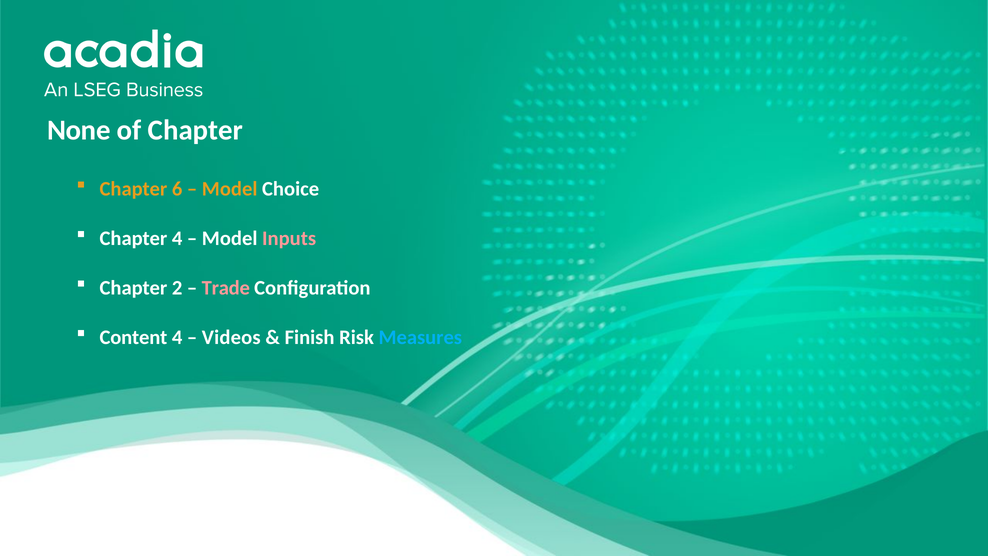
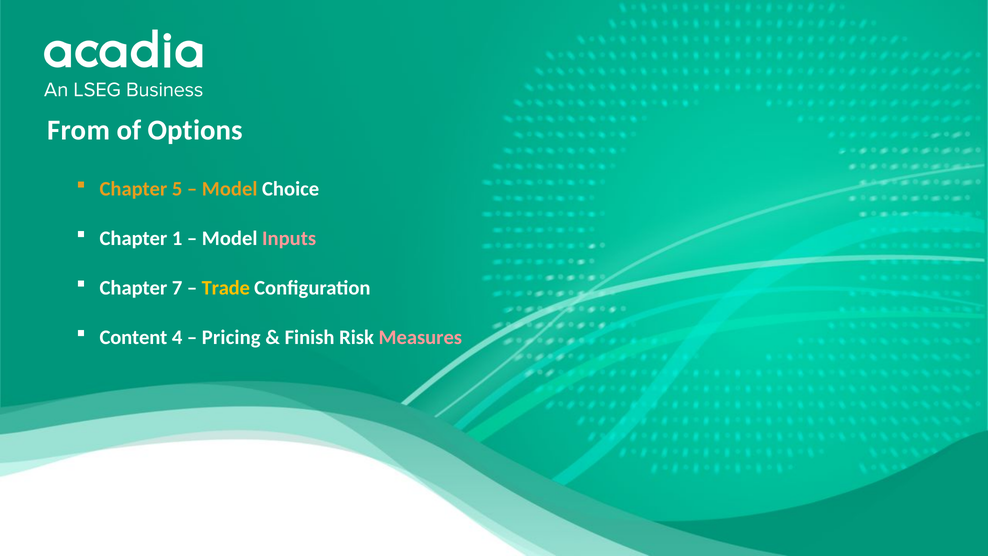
None: None -> From
of Chapter: Chapter -> Options
6: 6 -> 5
Chapter 4: 4 -> 1
2: 2 -> 7
Trade colour: pink -> yellow
Videos: Videos -> Pricing
Measures colour: light blue -> pink
